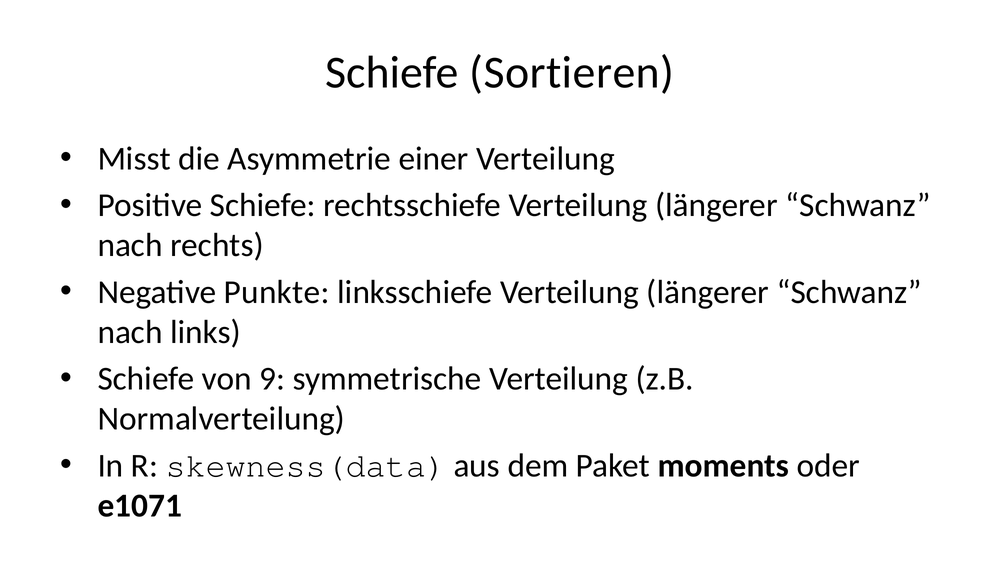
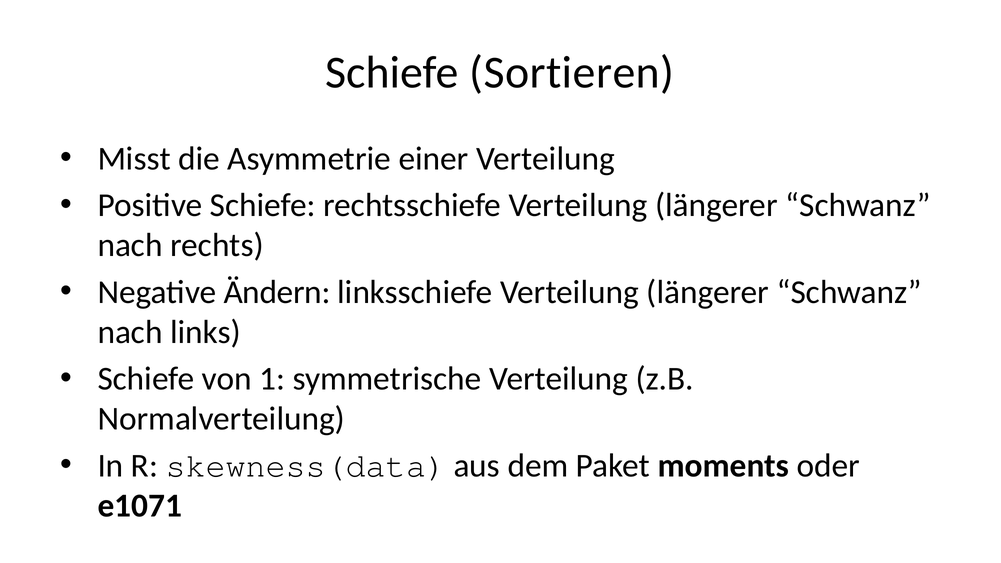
Punkte: Punkte -> Ändern
9: 9 -> 1
